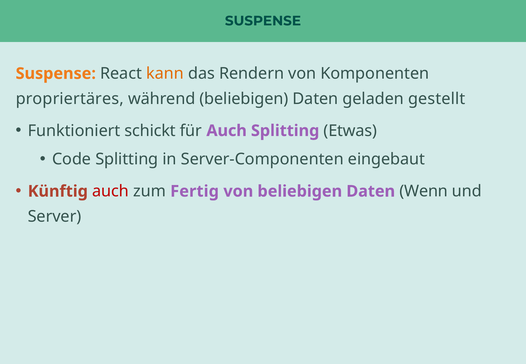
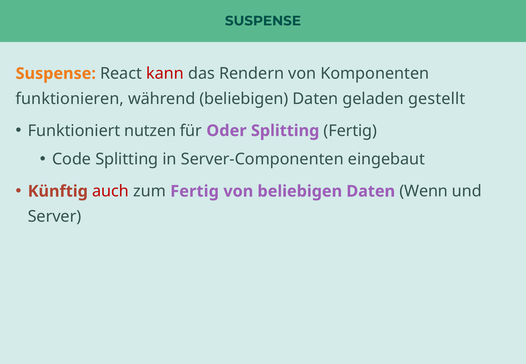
kann colour: orange -> red
propriertäres: propriertäres -> funktionieren
schickt: schickt -> nutzen
für Auch: Auch -> Oder
Splitting Etwas: Etwas -> Fertig
